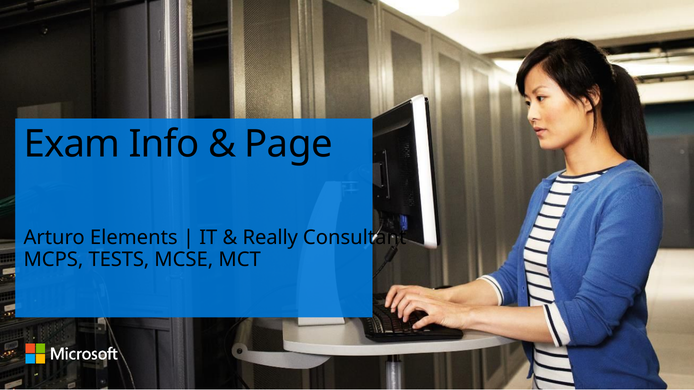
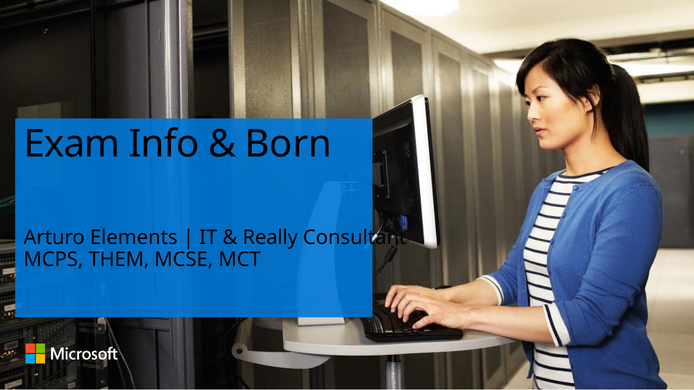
Page: Page -> Born
TESTS: TESTS -> THEM
